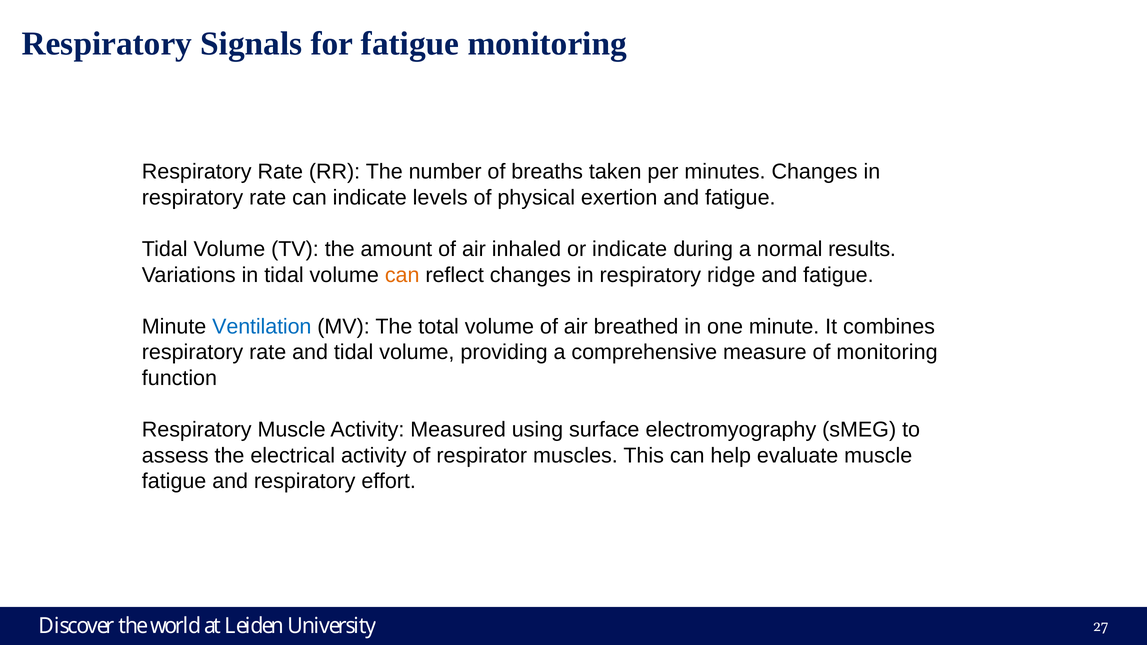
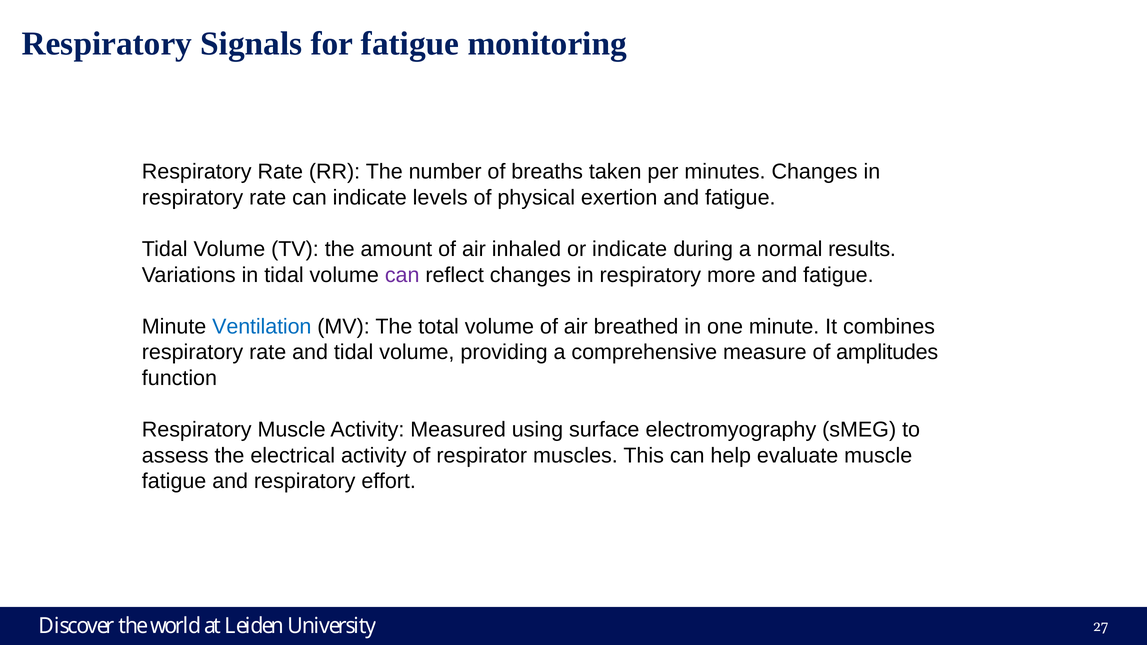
can at (402, 275) colour: orange -> purple
ridge: ridge -> more
of monitoring: monitoring -> amplitudes
